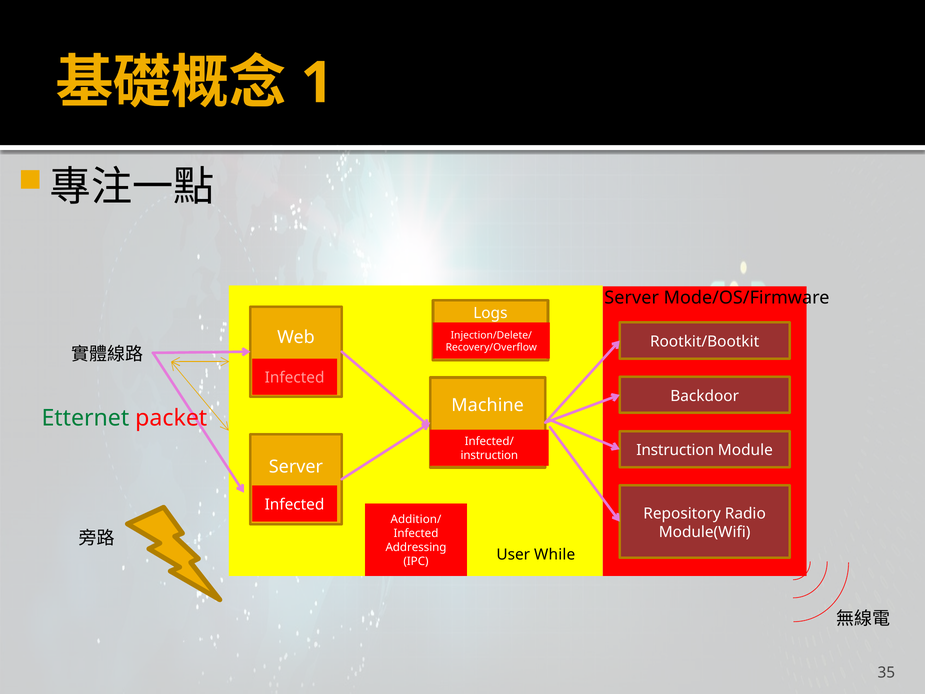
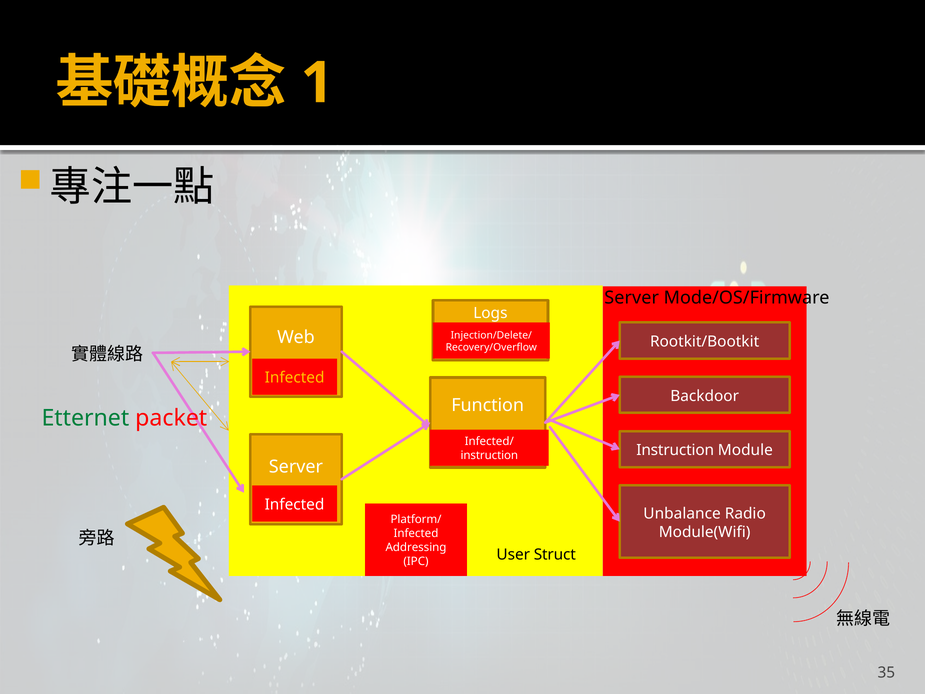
Infected at (295, 378) colour: pink -> yellow
Machine: Machine -> Function
Repository: Repository -> Unbalance
Addition/: Addition/ -> Platform/
While: While -> Struct
